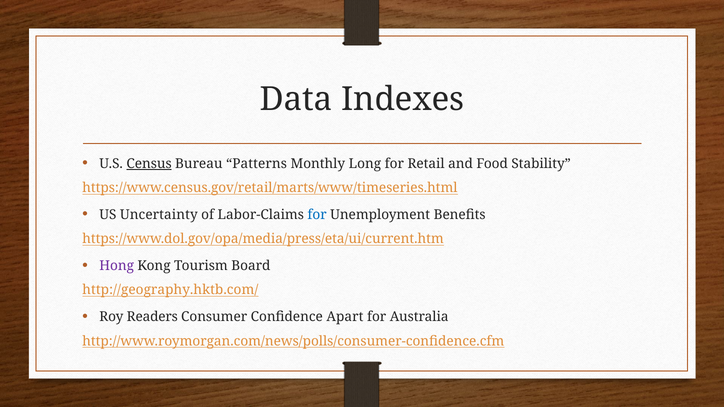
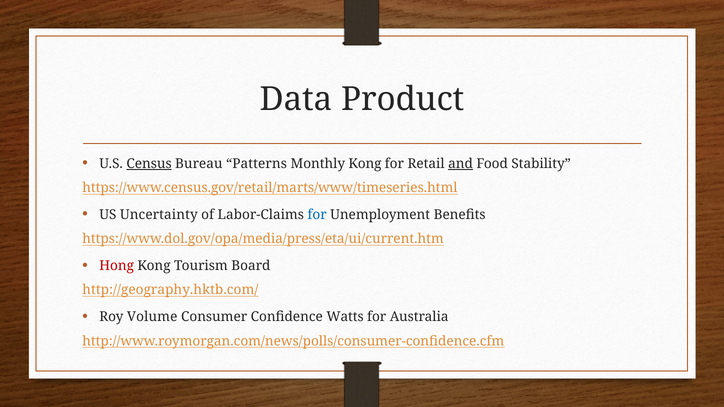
Indexes: Indexes -> Product
Monthly Long: Long -> Kong
and underline: none -> present
Hong colour: purple -> red
Readers: Readers -> Volume
Apart: Apart -> Watts
